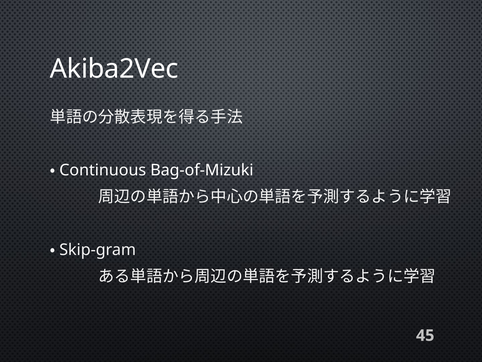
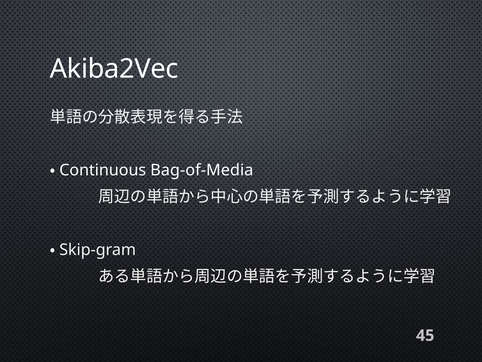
Bag-of-Mizuki: Bag-of-Mizuki -> Bag-of-Media
